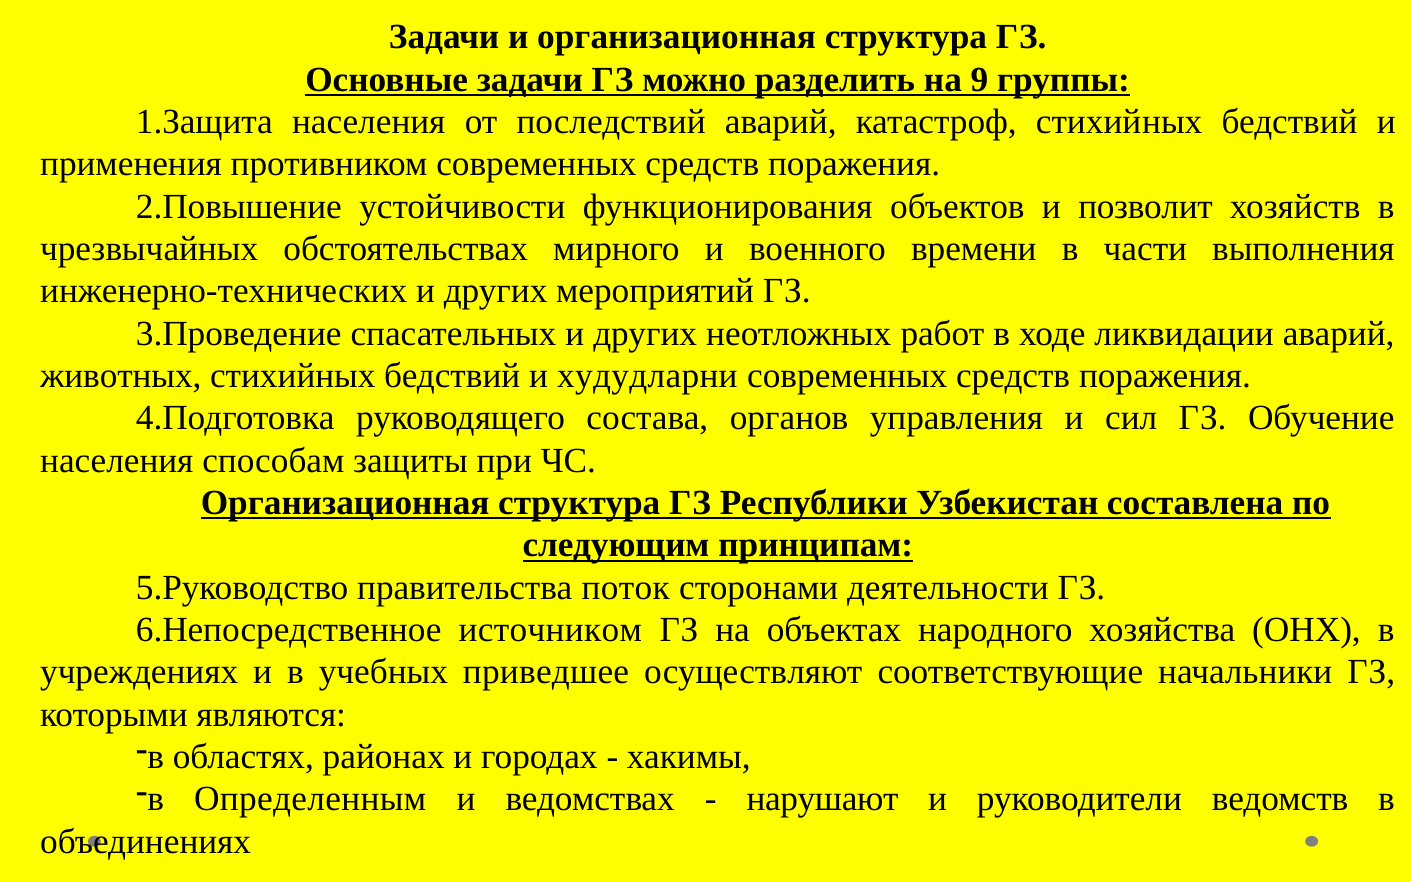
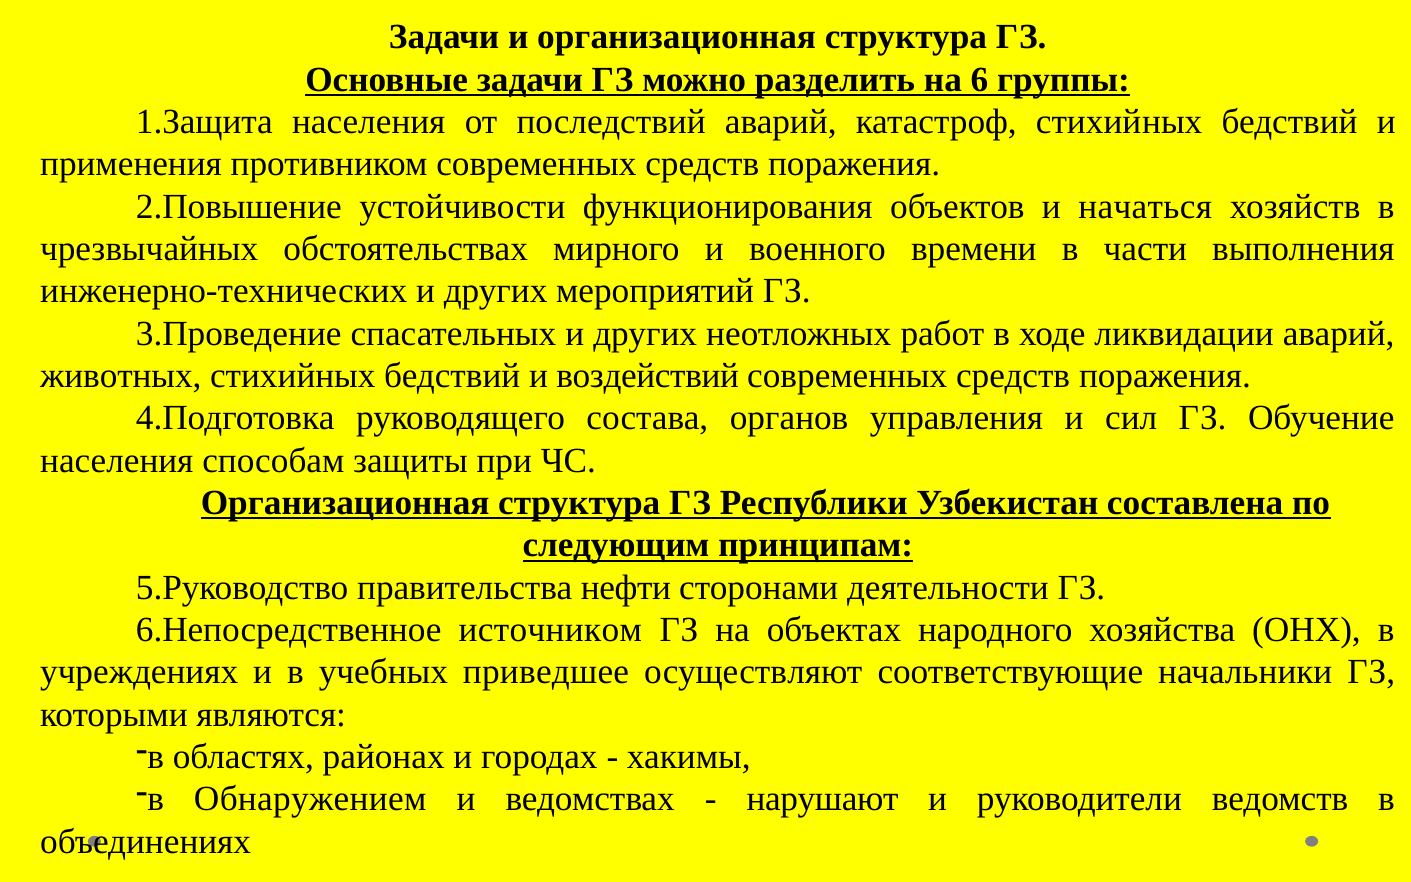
9: 9 -> 6
позволит: позволит -> начаться
худудларни: худудларни -> воздействий
поток: поток -> нефти
Определенным: Определенным -> Обнаружением
